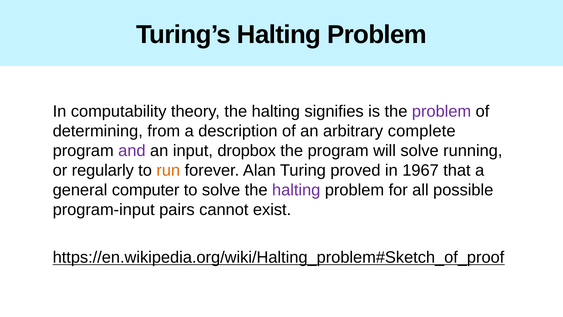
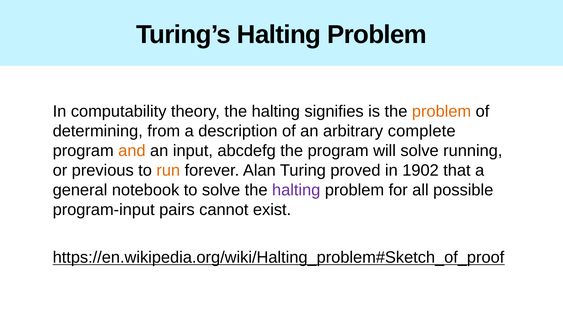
problem at (442, 111) colour: purple -> orange
and colour: purple -> orange
dropbox: dropbox -> abcdefg
regularly: regularly -> previous
1967: 1967 -> 1902
computer: computer -> notebook
